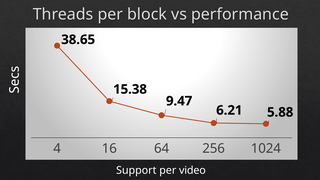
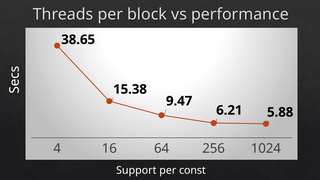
video: video -> const
